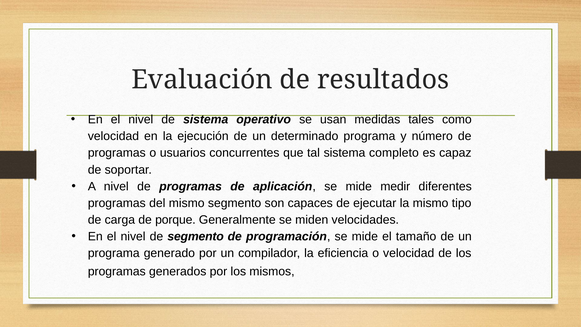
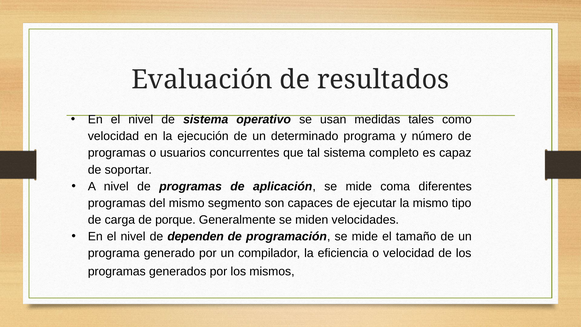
medir: medir -> coma
de segmento: segmento -> dependen
